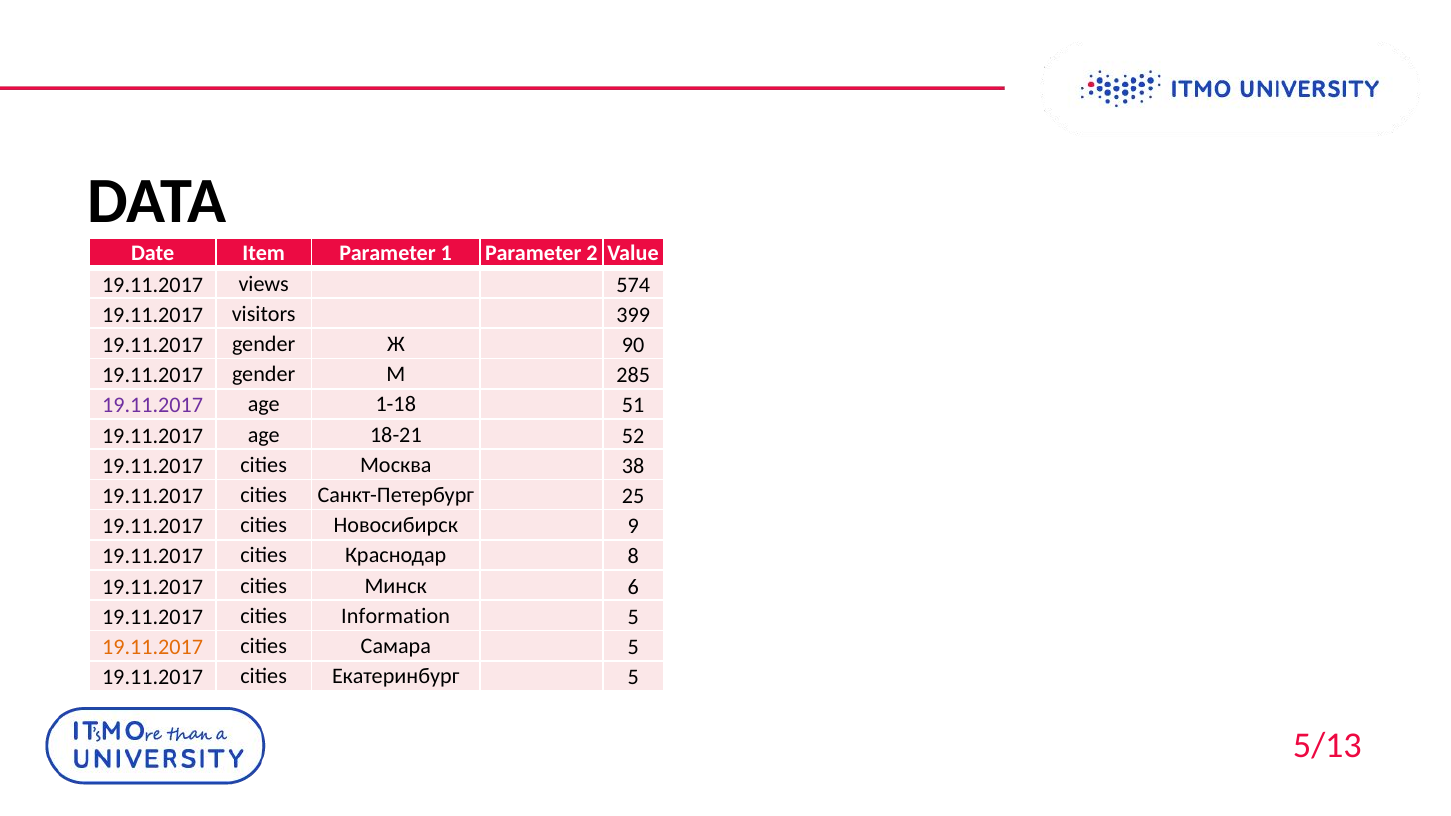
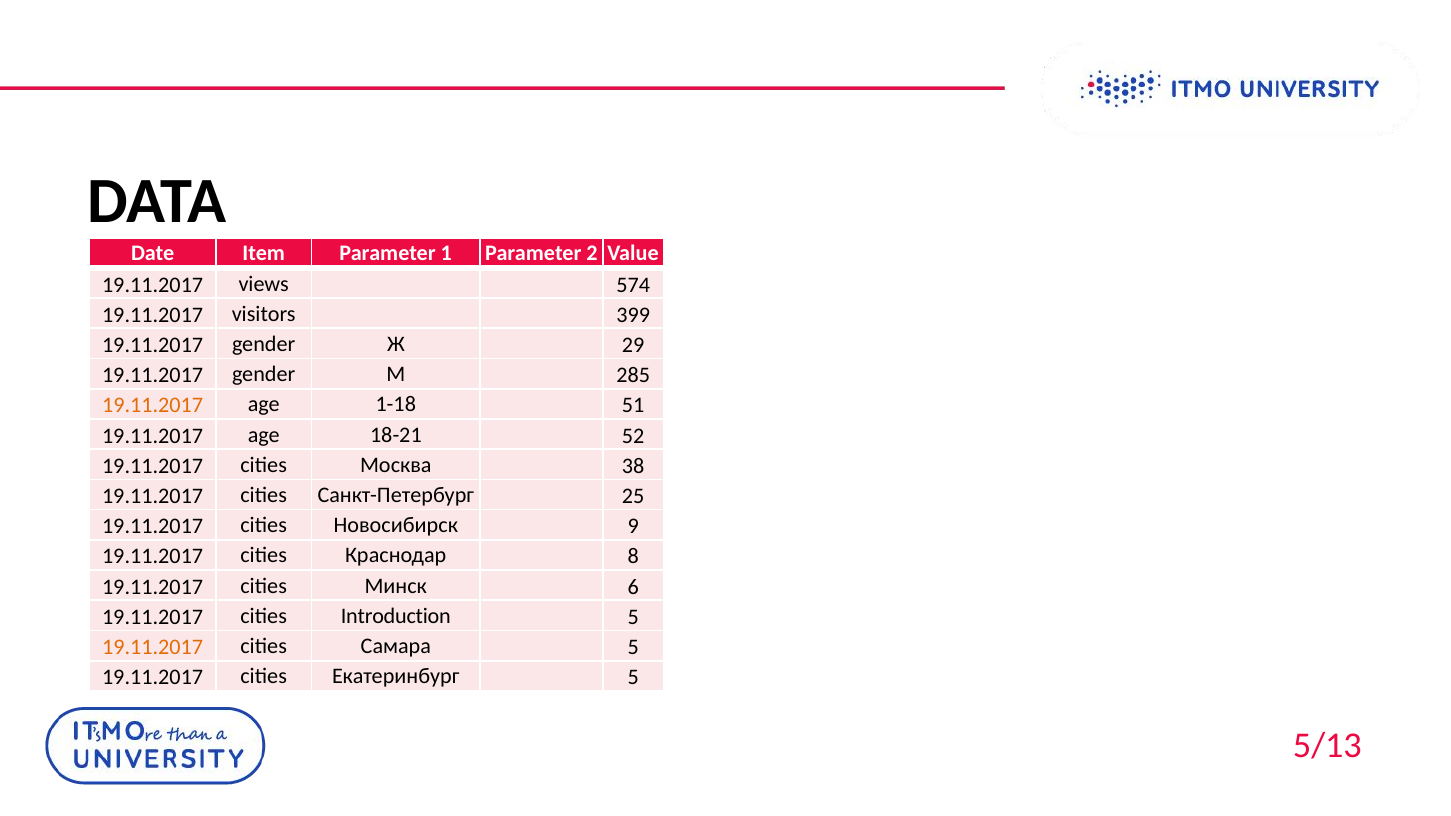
90: 90 -> 29
19.11.2017 at (153, 406) colour: purple -> orange
Information: Information -> Introduction
